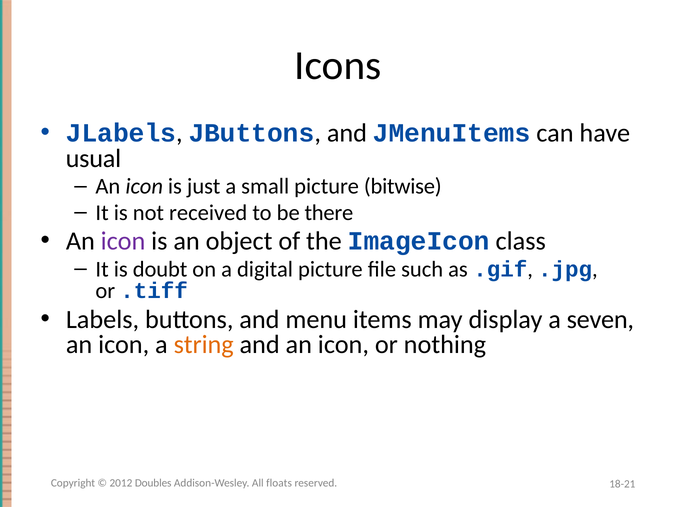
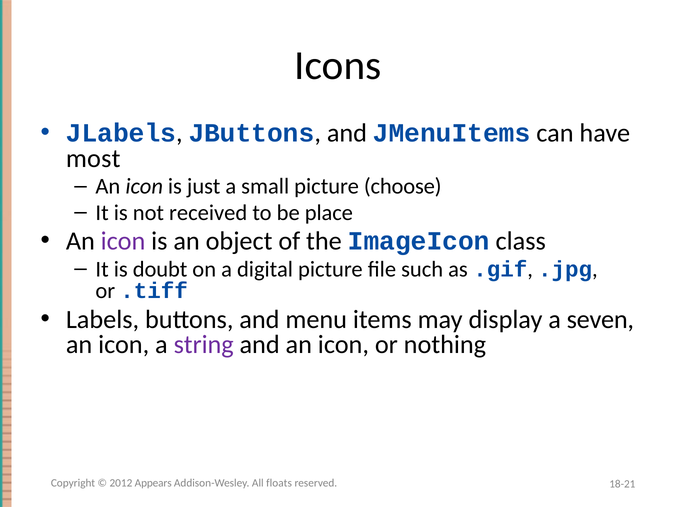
usual: usual -> most
bitwise: bitwise -> choose
there: there -> place
string colour: orange -> purple
Doubles: Doubles -> Appears
